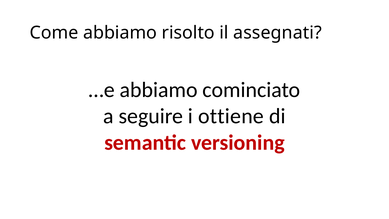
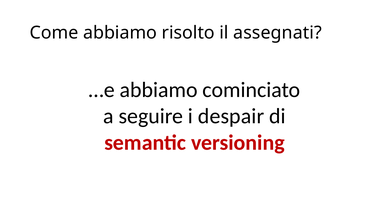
ottiene: ottiene -> despair
